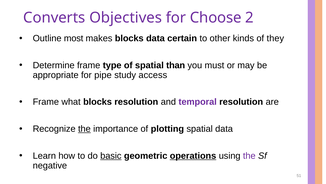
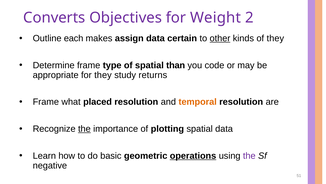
Choose: Choose -> Weight
most: most -> each
makes blocks: blocks -> assign
other underline: none -> present
must: must -> code
for pipe: pipe -> they
access: access -> returns
what blocks: blocks -> placed
temporal colour: purple -> orange
basic underline: present -> none
